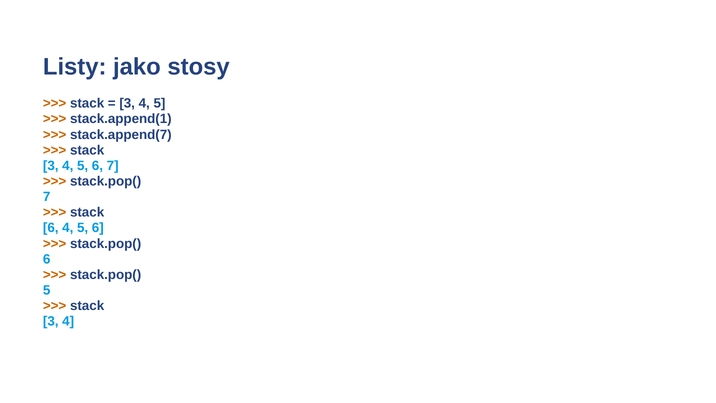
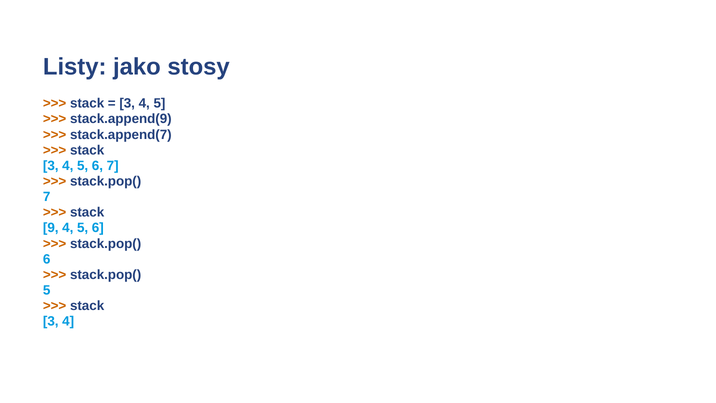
stack.append(1: stack.append(1 -> stack.append(9
6 at (51, 228): 6 -> 9
